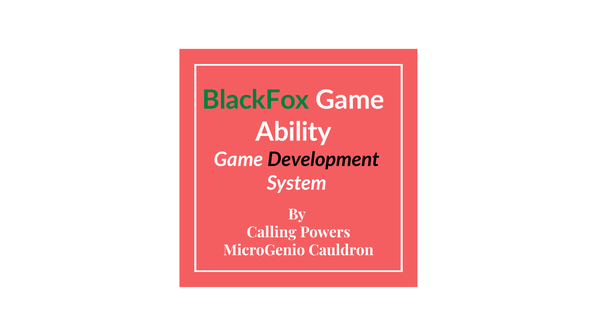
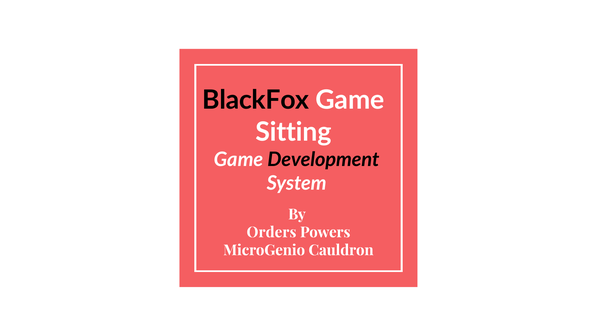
BlackFox colour: green -> black
Ability: Ability -> Sitting
Calling: Calling -> Orders
